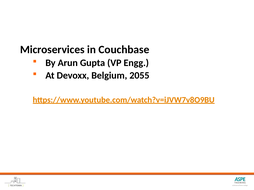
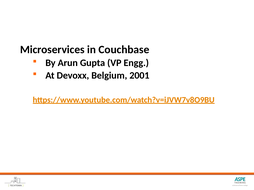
2055: 2055 -> 2001
